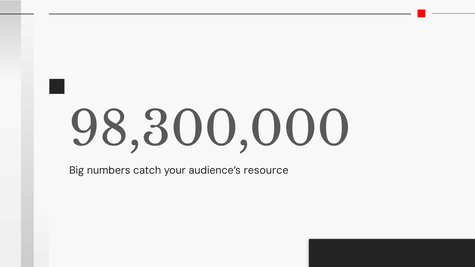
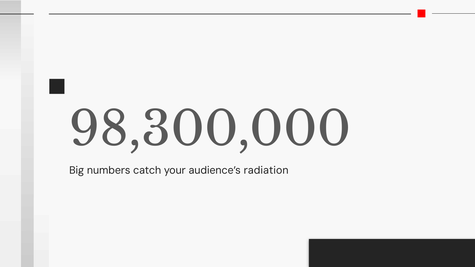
resource: resource -> radiation
